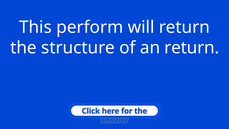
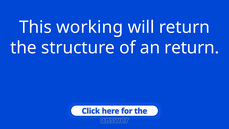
perform: perform -> working
